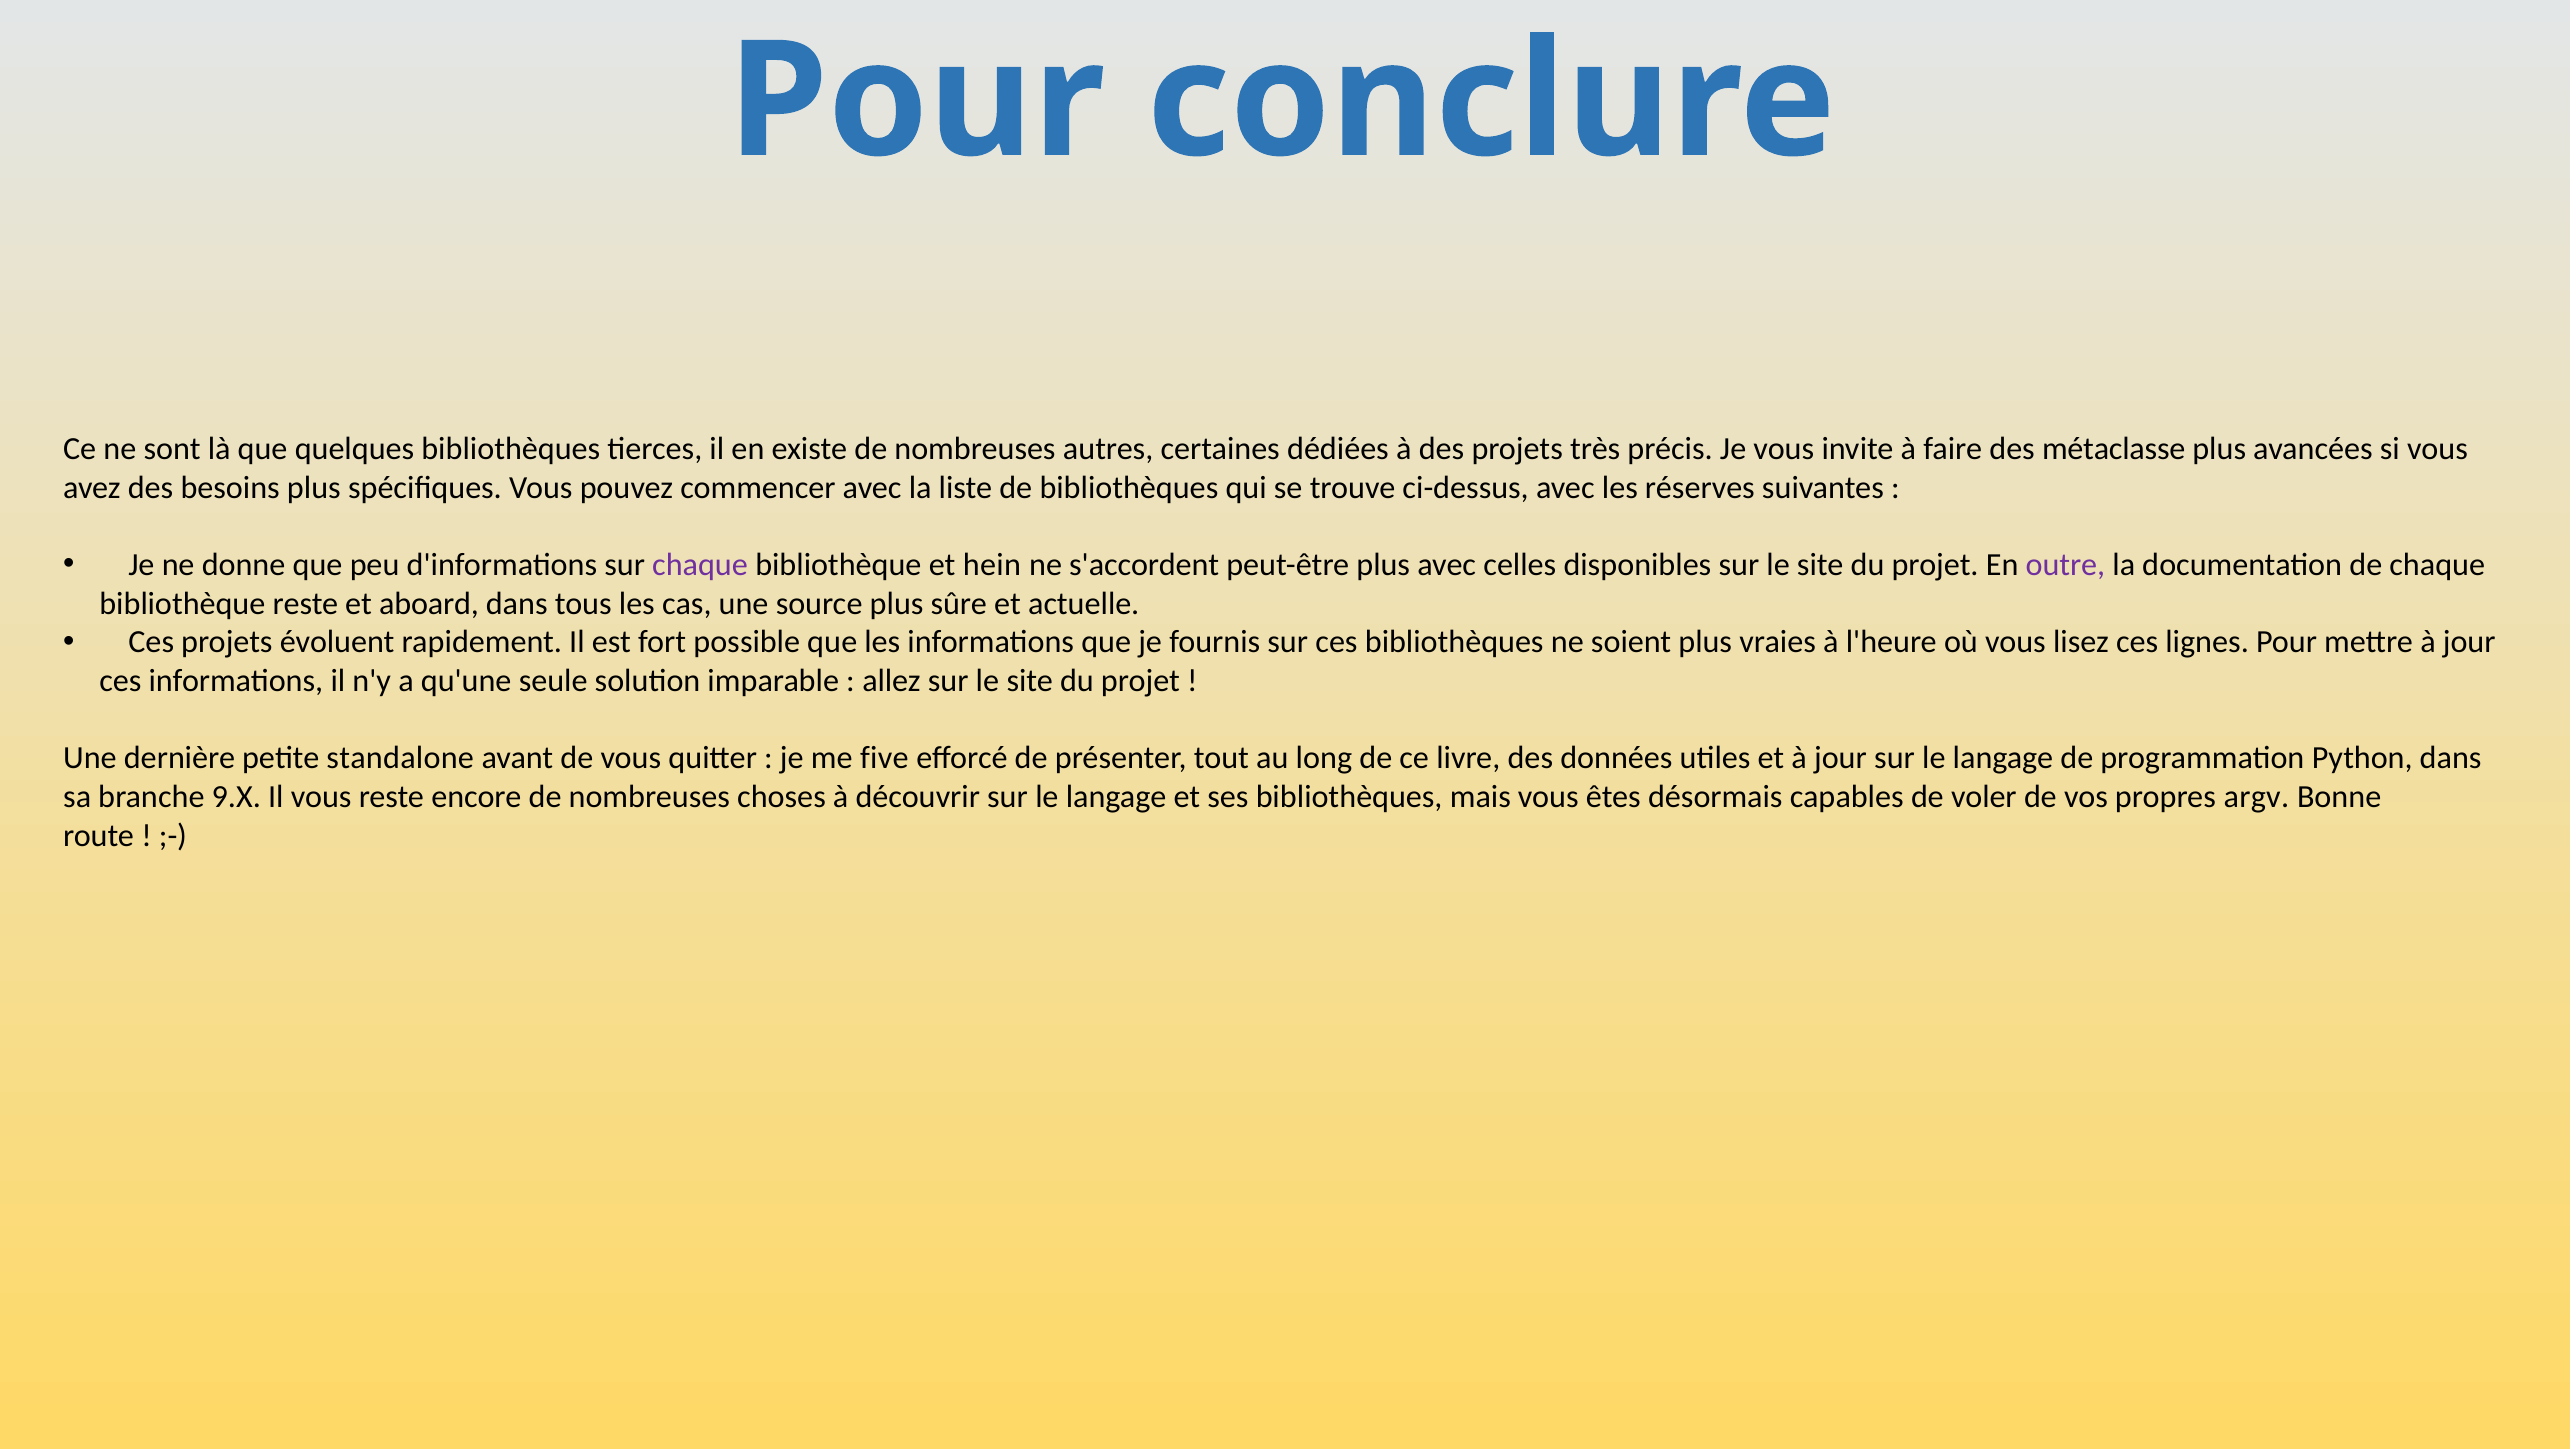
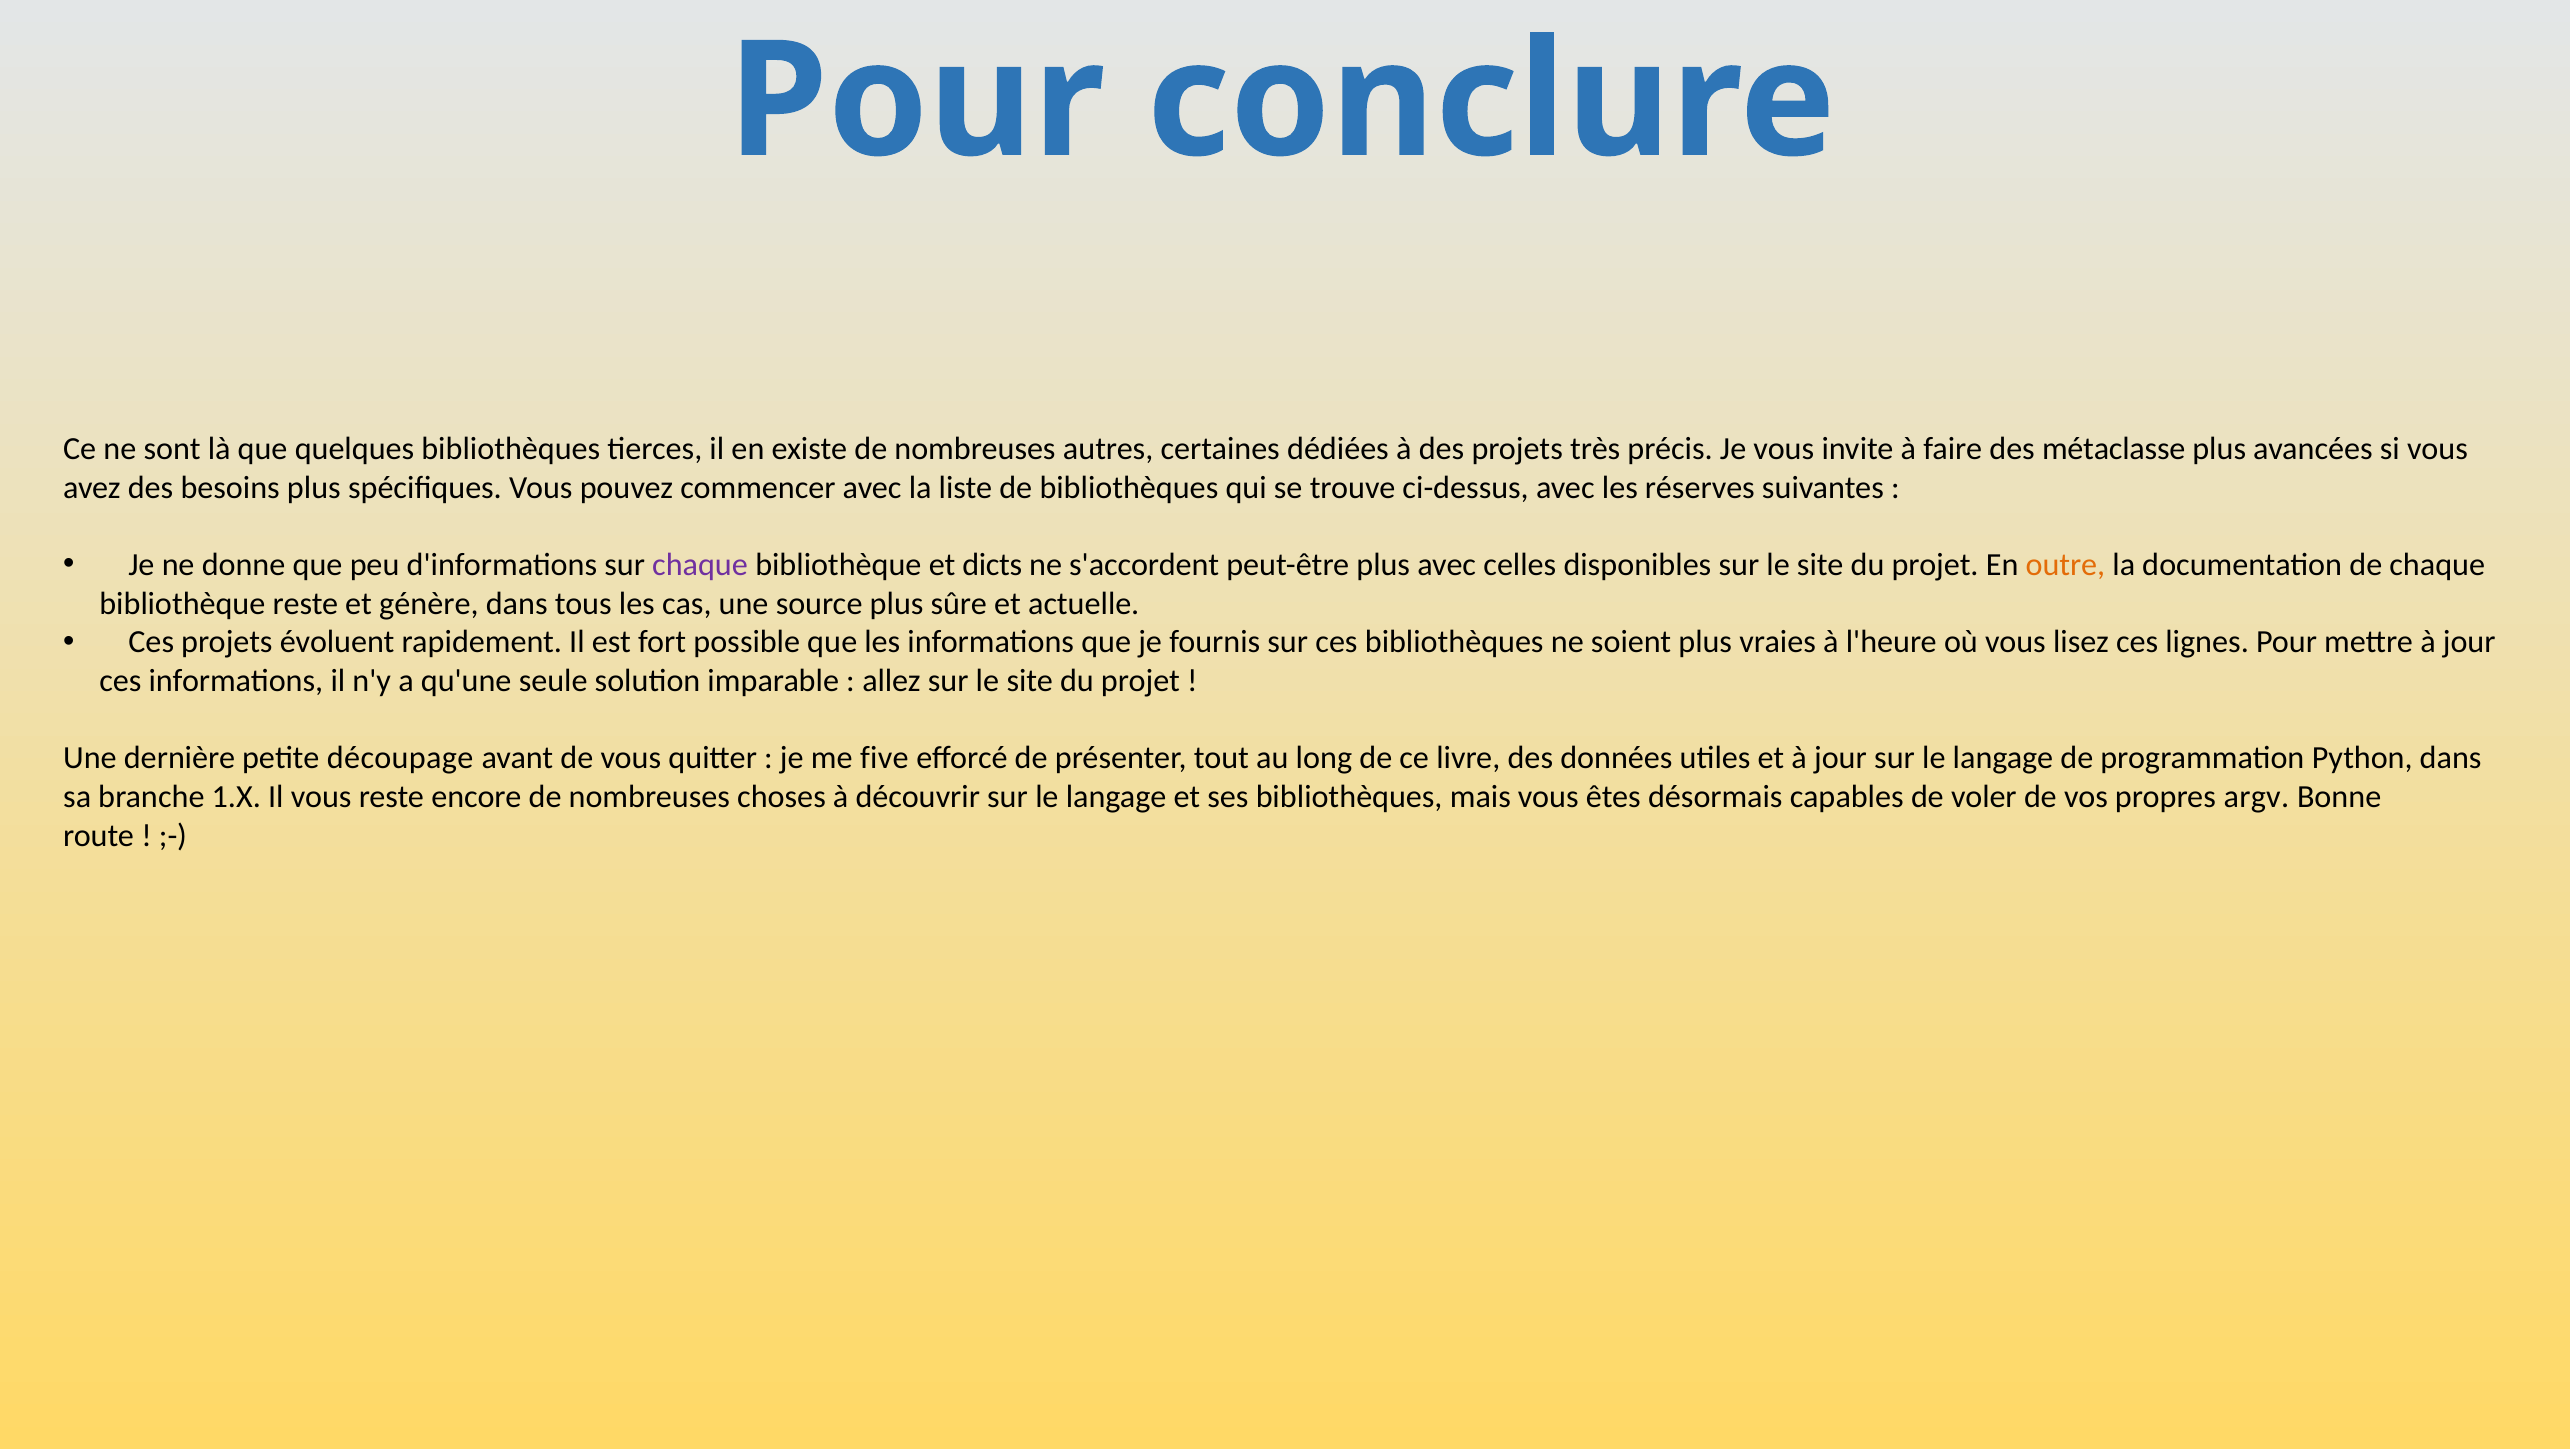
hein: hein -> dicts
outre colour: purple -> orange
aboard: aboard -> génère
standalone: standalone -> découpage
9.X: 9.X -> 1.X
